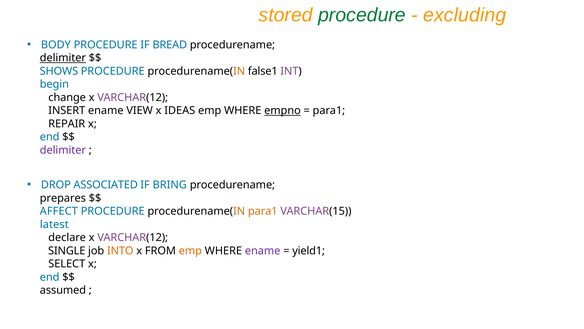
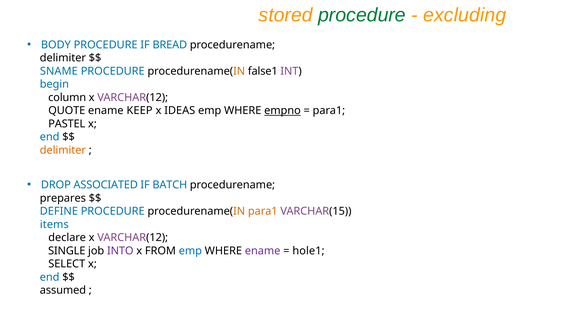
delimiter at (63, 58) underline: present -> none
SHOWS: SHOWS -> SNAME
change: change -> column
INSERT: INSERT -> QUOTE
VIEW: VIEW -> KEEP
REPAIR: REPAIR -> PASTEL
delimiter at (63, 150) colour: purple -> orange
BRING: BRING -> BATCH
AFFECT: AFFECT -> DEFINE
latest: latest -> items
INTO colour: orange -> purple
emp at (190, 250) colour: orange -> blue
yield1: yield1 -> hole1
